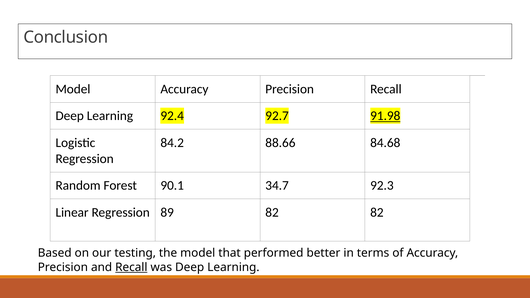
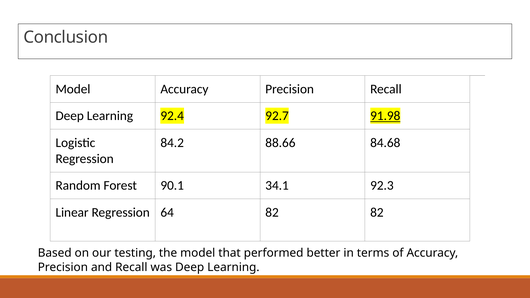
34.7: 34.7 -> 34.1
89: 89 -> 64
Recall at (131, 267) underline: present -> none
